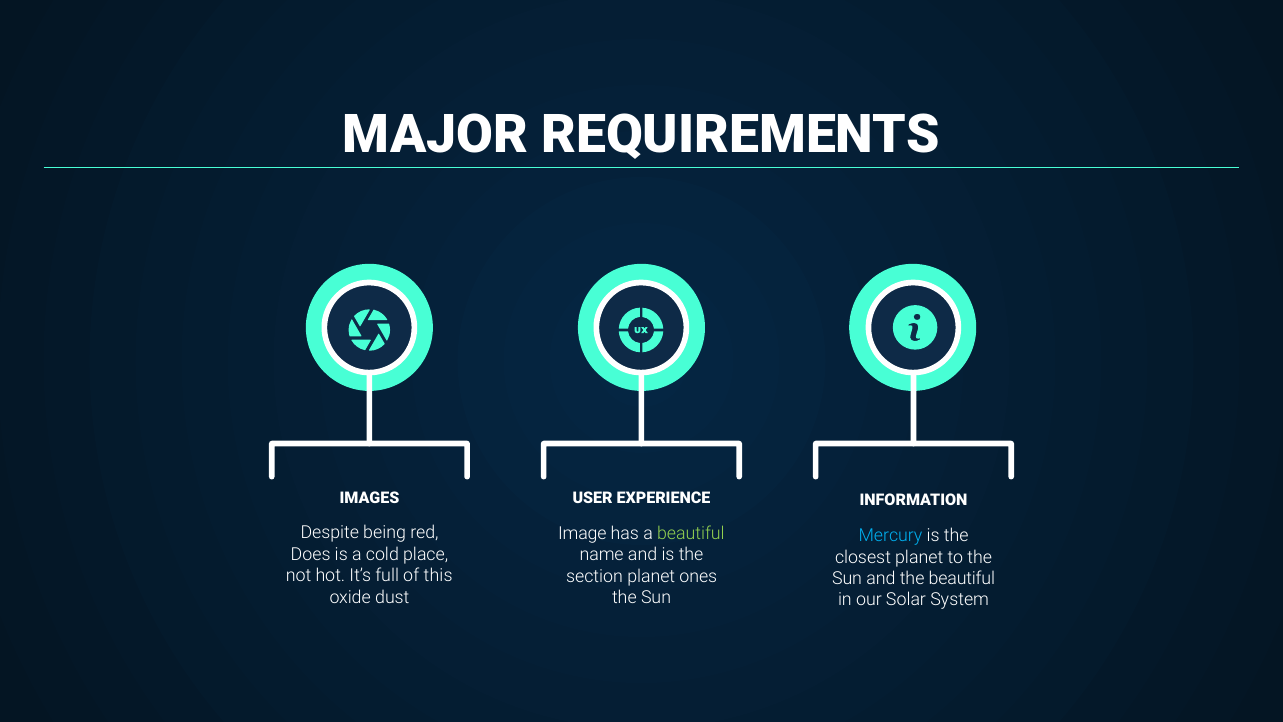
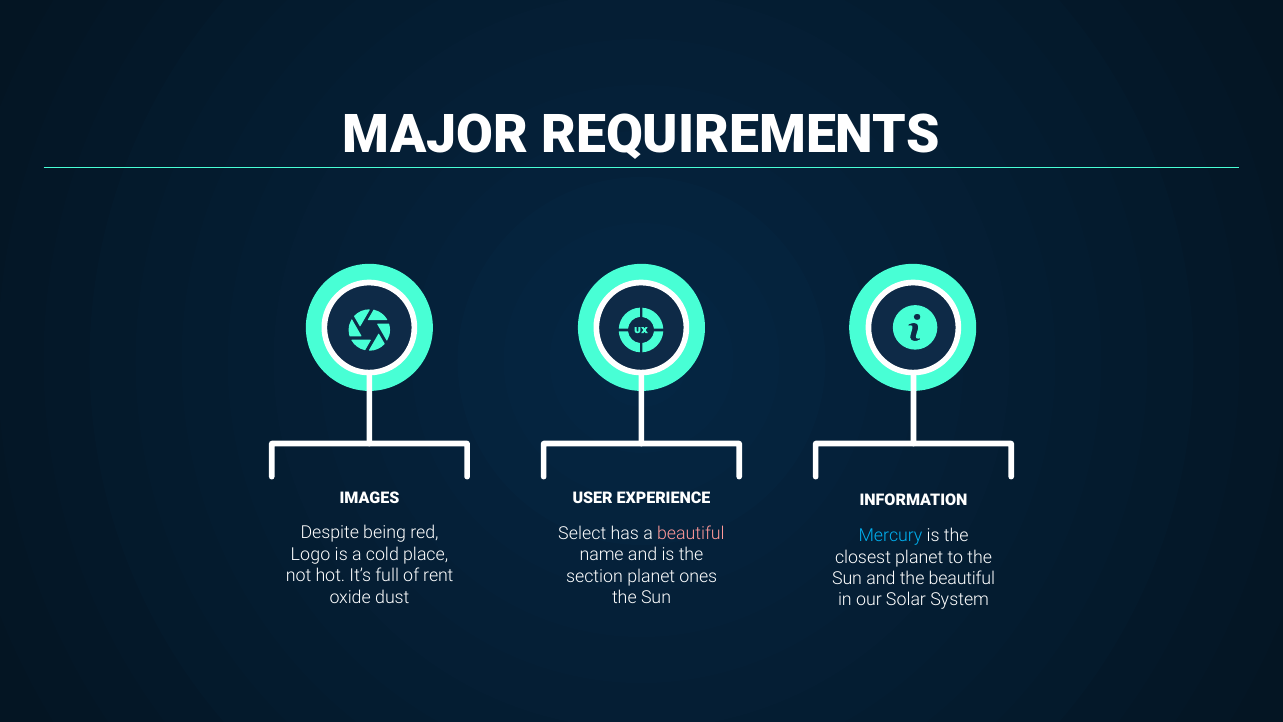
Image: Image -> Select
beautiful at (691, 533) colour: light green -> pink
Does: Does -> Logo
this: this -> rent
